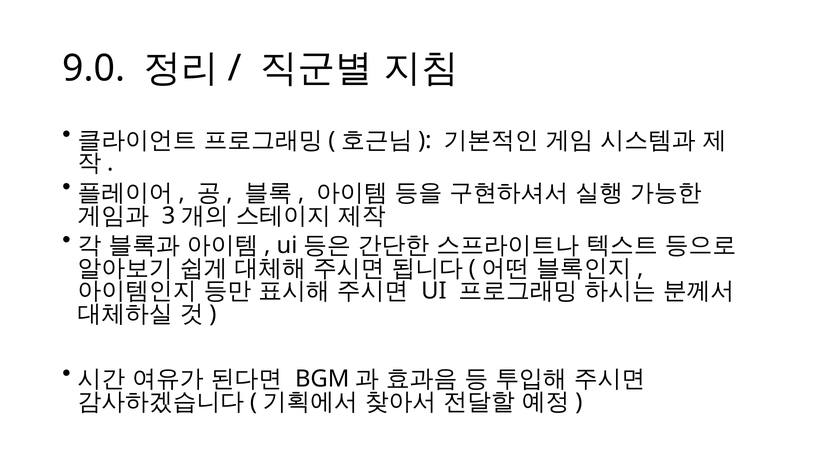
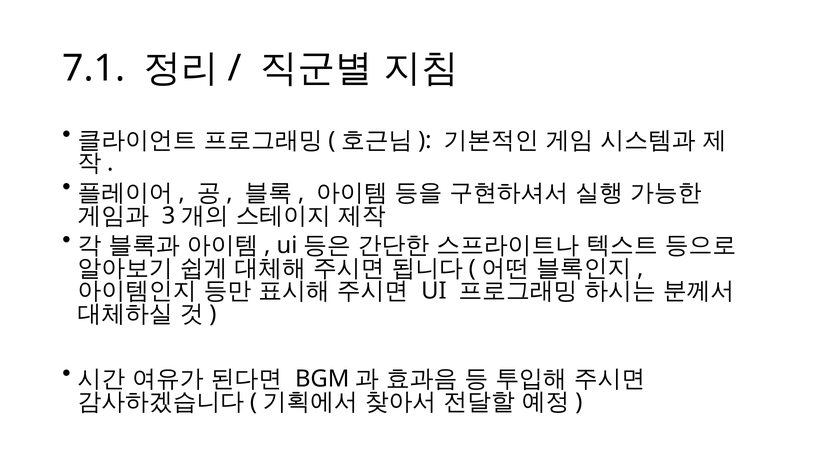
9.0: 9.0 -> 7.1
